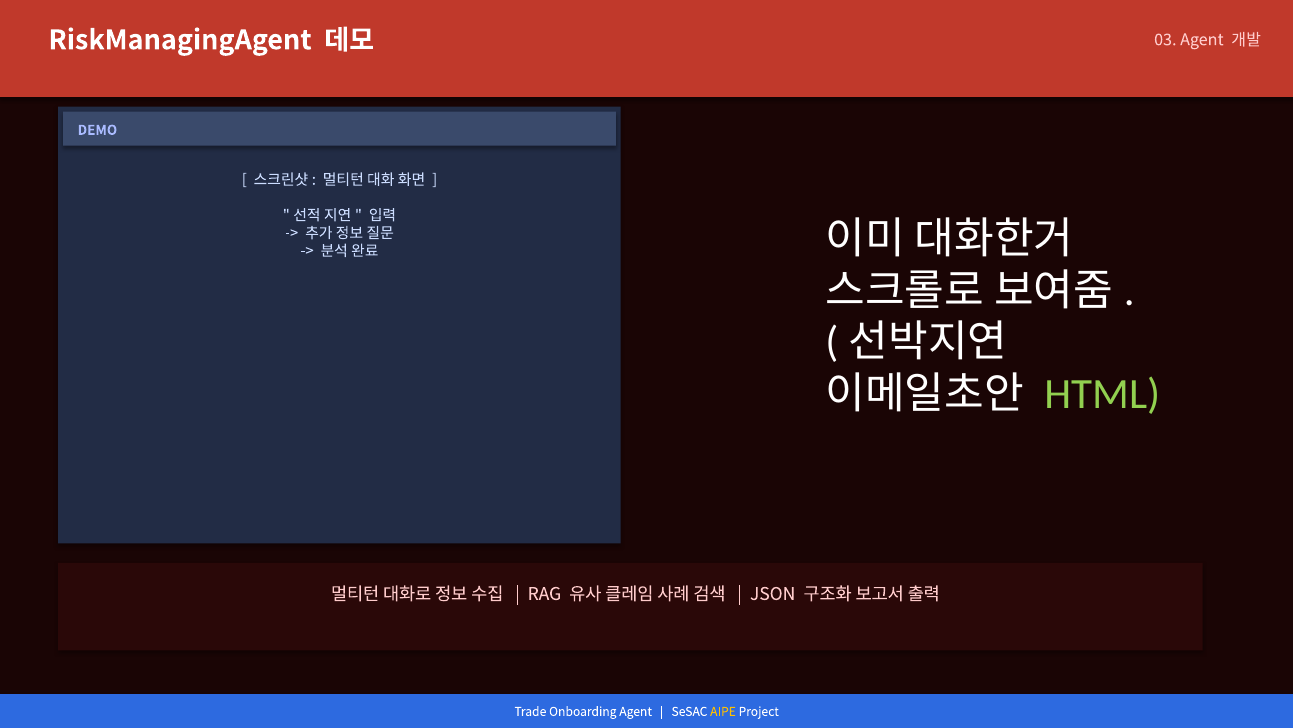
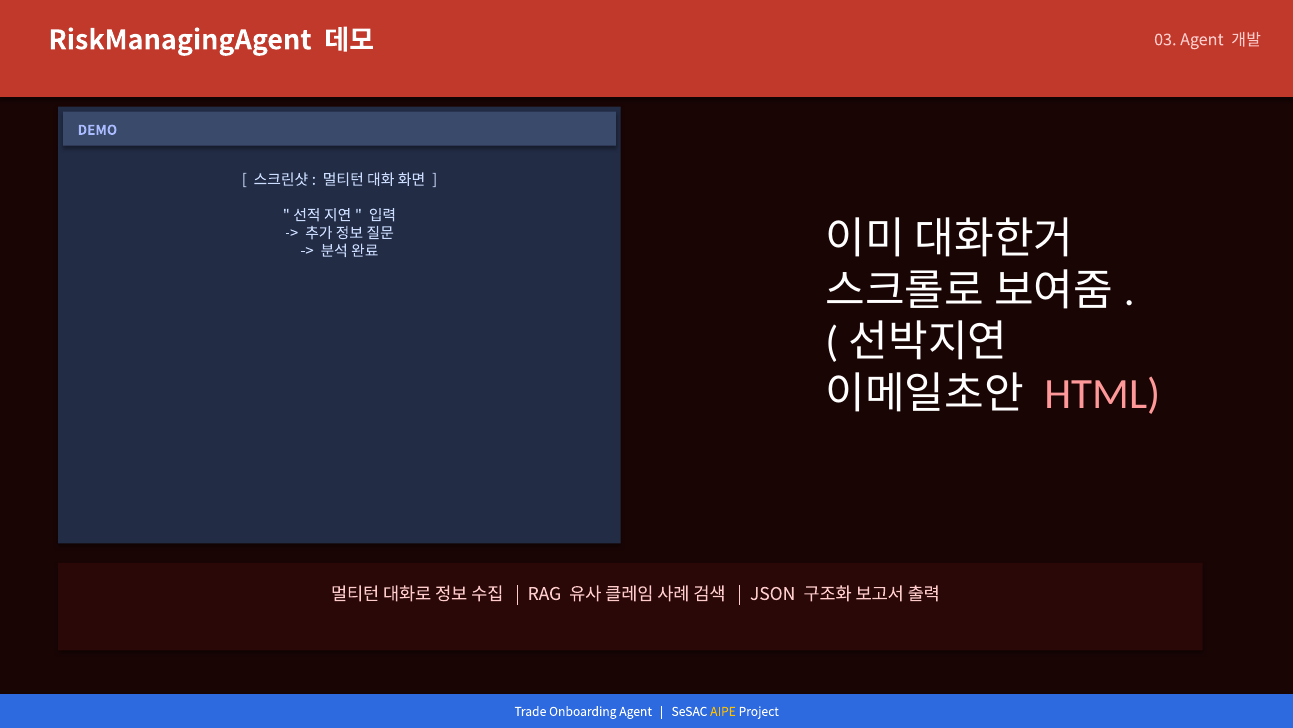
HTML colour: light green -> pink
